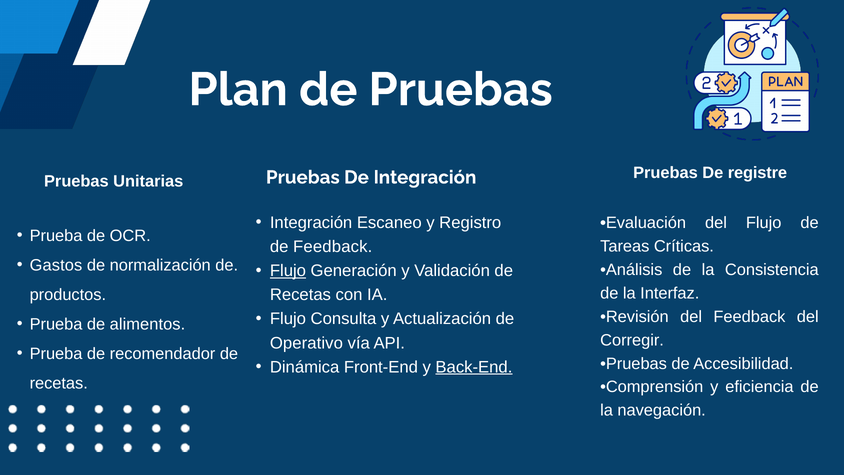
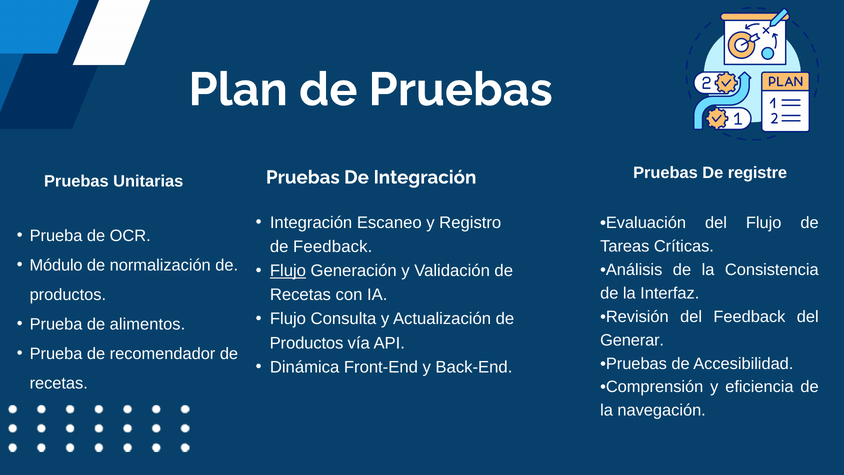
Gastos: Gastos -> Módulo
Corregir: Corregir -> Generar
Operativo at (306, 343): Operativo -> Productos
Back-End underline: present -> none
